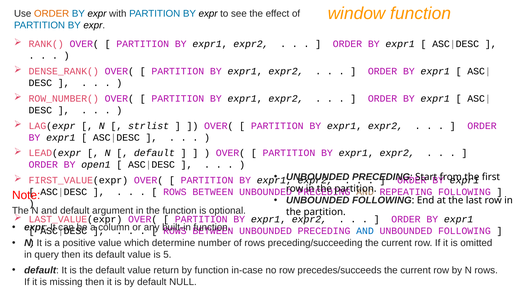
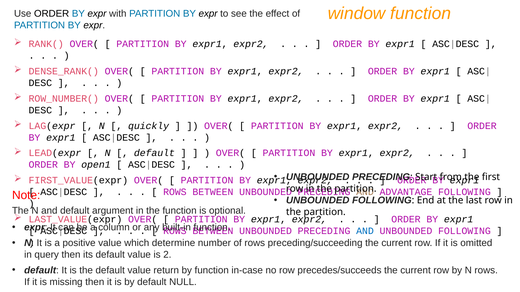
ORDER at (52, 13) colour: orange -> black
strlist: strlist -> quickly
REPEATING: REPEATING -> ADVANTAGE
5: 5 -> 2
